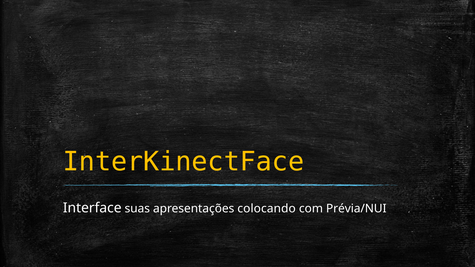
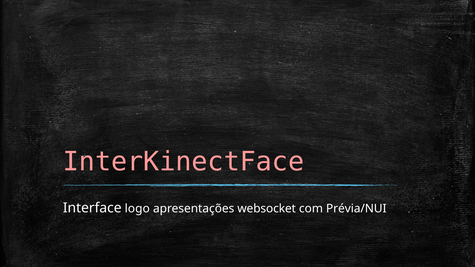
InterKinectFace colour: yellow -> pink
suas: suas -> logo
colocando: colocando -> websocket
